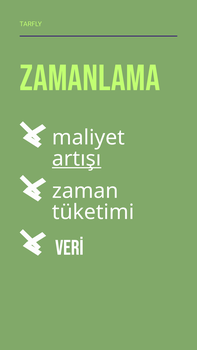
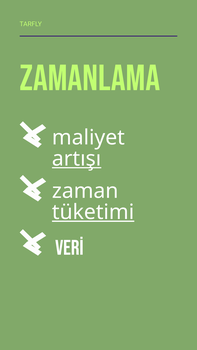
tüketimi underline: none -> present
